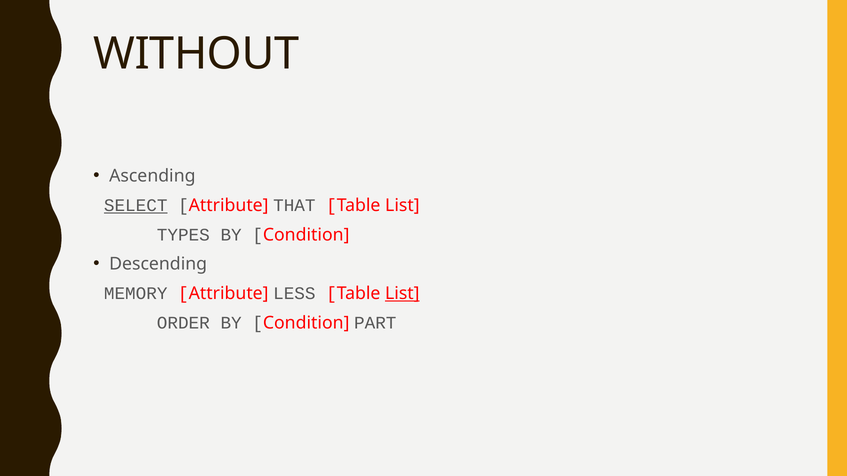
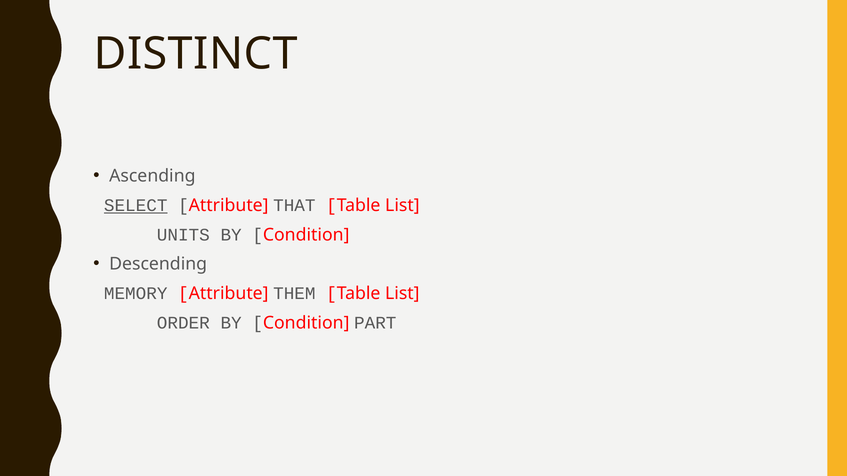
WITHOUT: WITHOUT -> DISTINCT
TYPES: TYPES -> UNITS
LESS: LESS -> THEM
List at (402, 294) underline: present -> none
